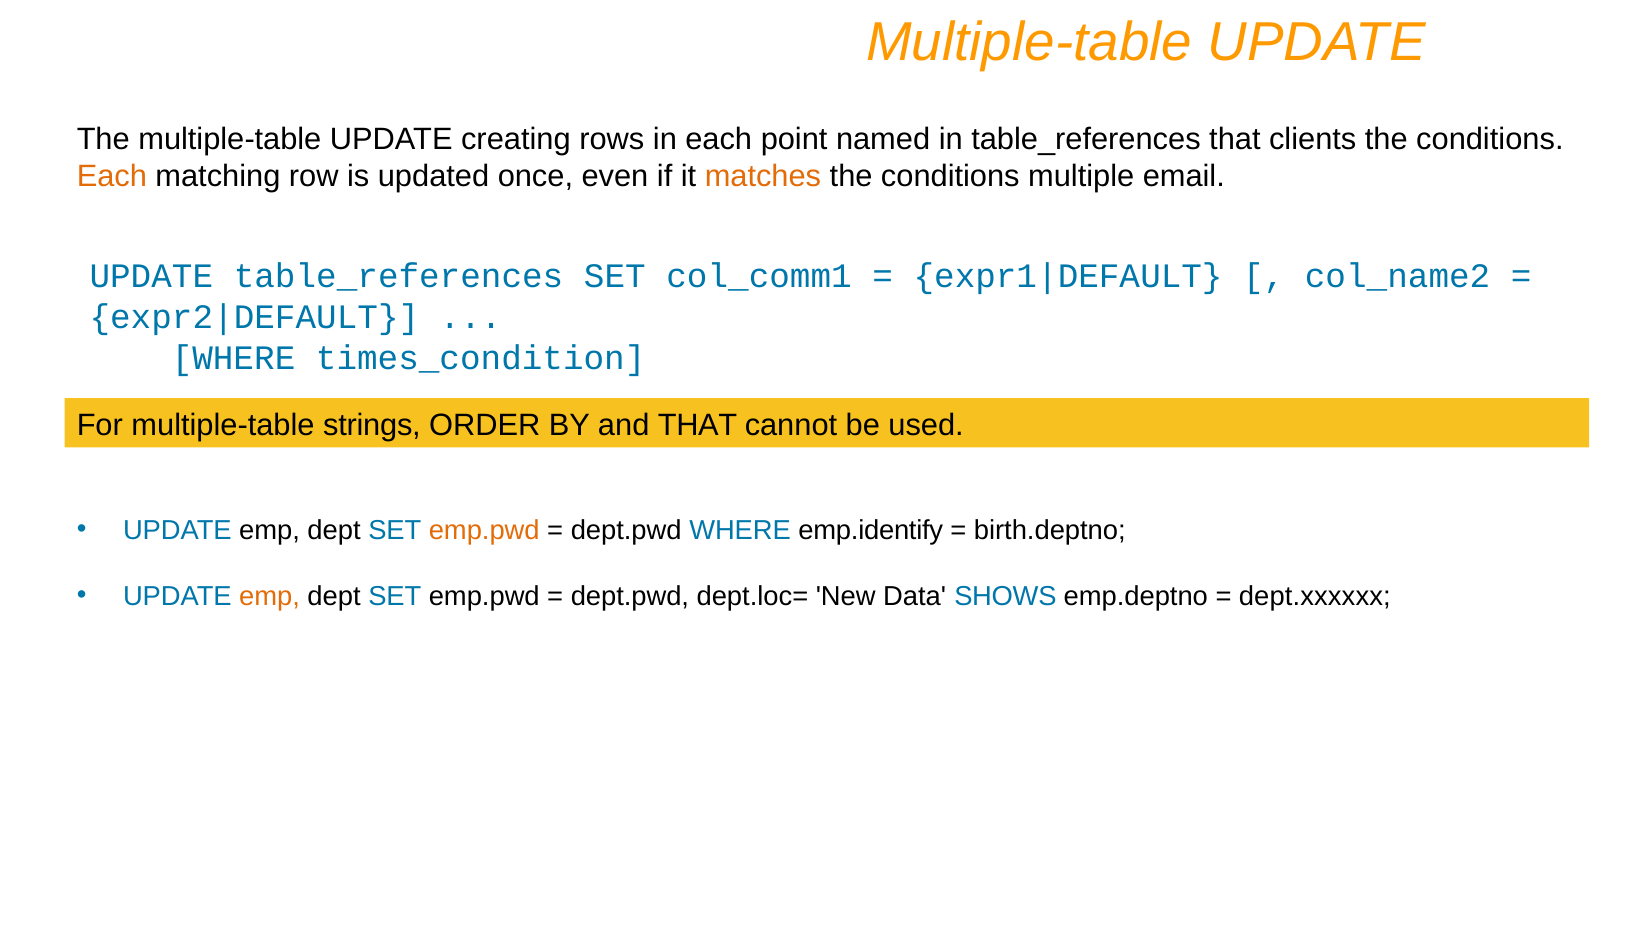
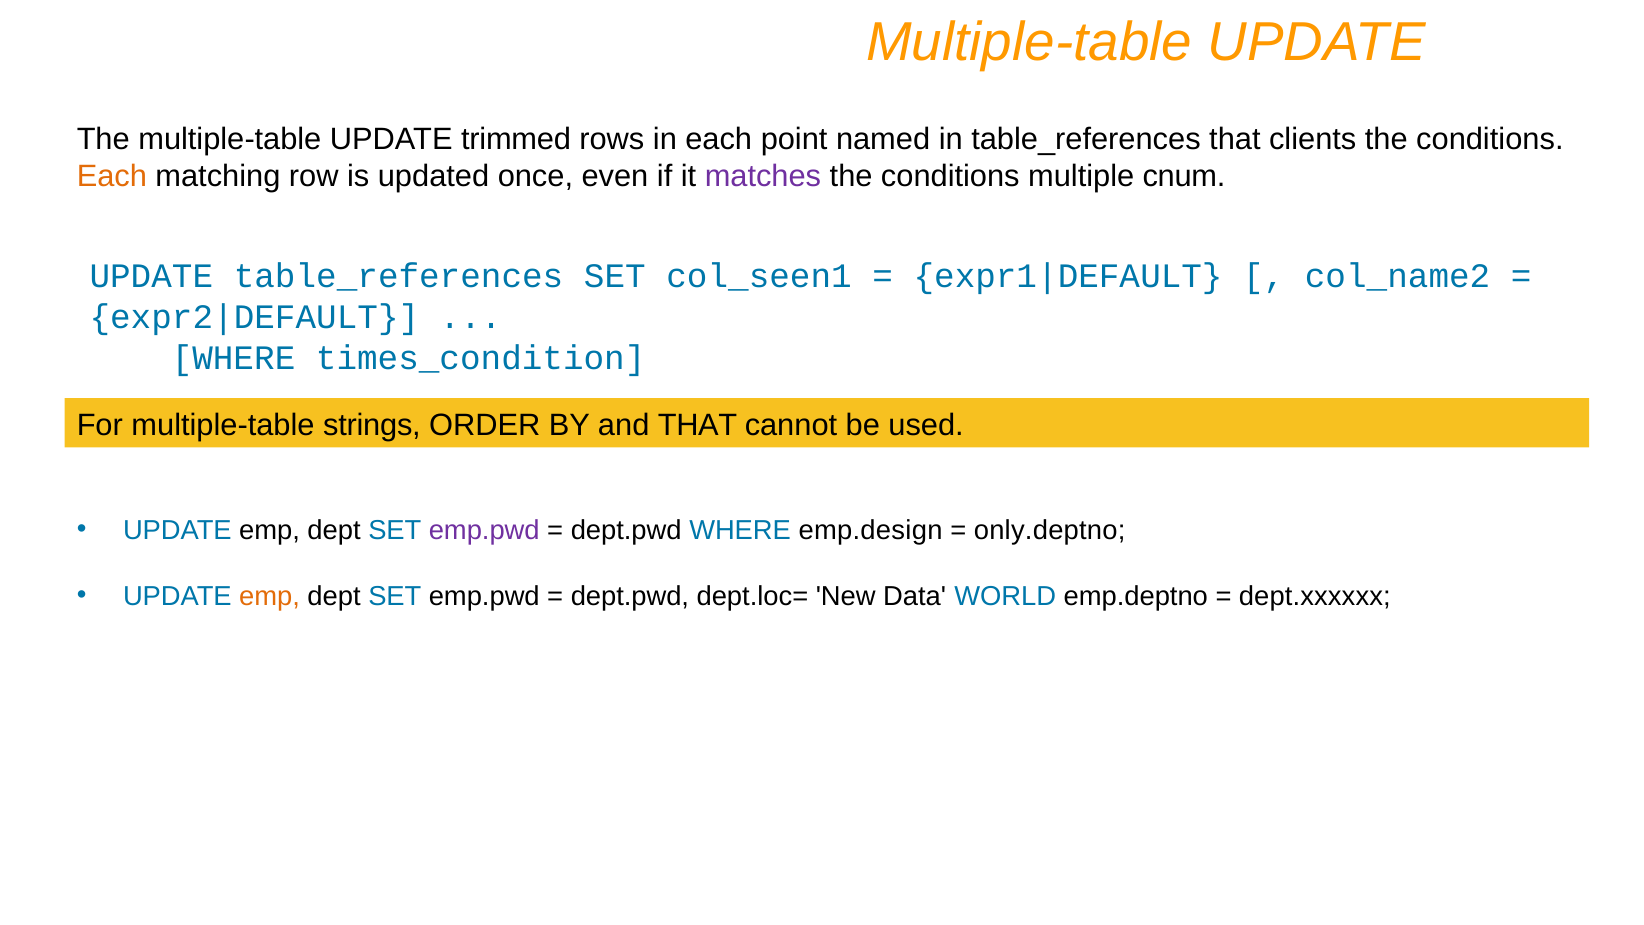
creating: creating -> trimmed
matches colour: orange -> purple
email: email -> cnum
col_comm1: col_comm1 -> col_seen1
emp.pwd at (484, 530) colour: orange -> purple
emp.identify: emp.identify -> emp.design
birth.deptno: birth.deptno -> only.deptno
SHOWS: SHOWS -> WORLD
